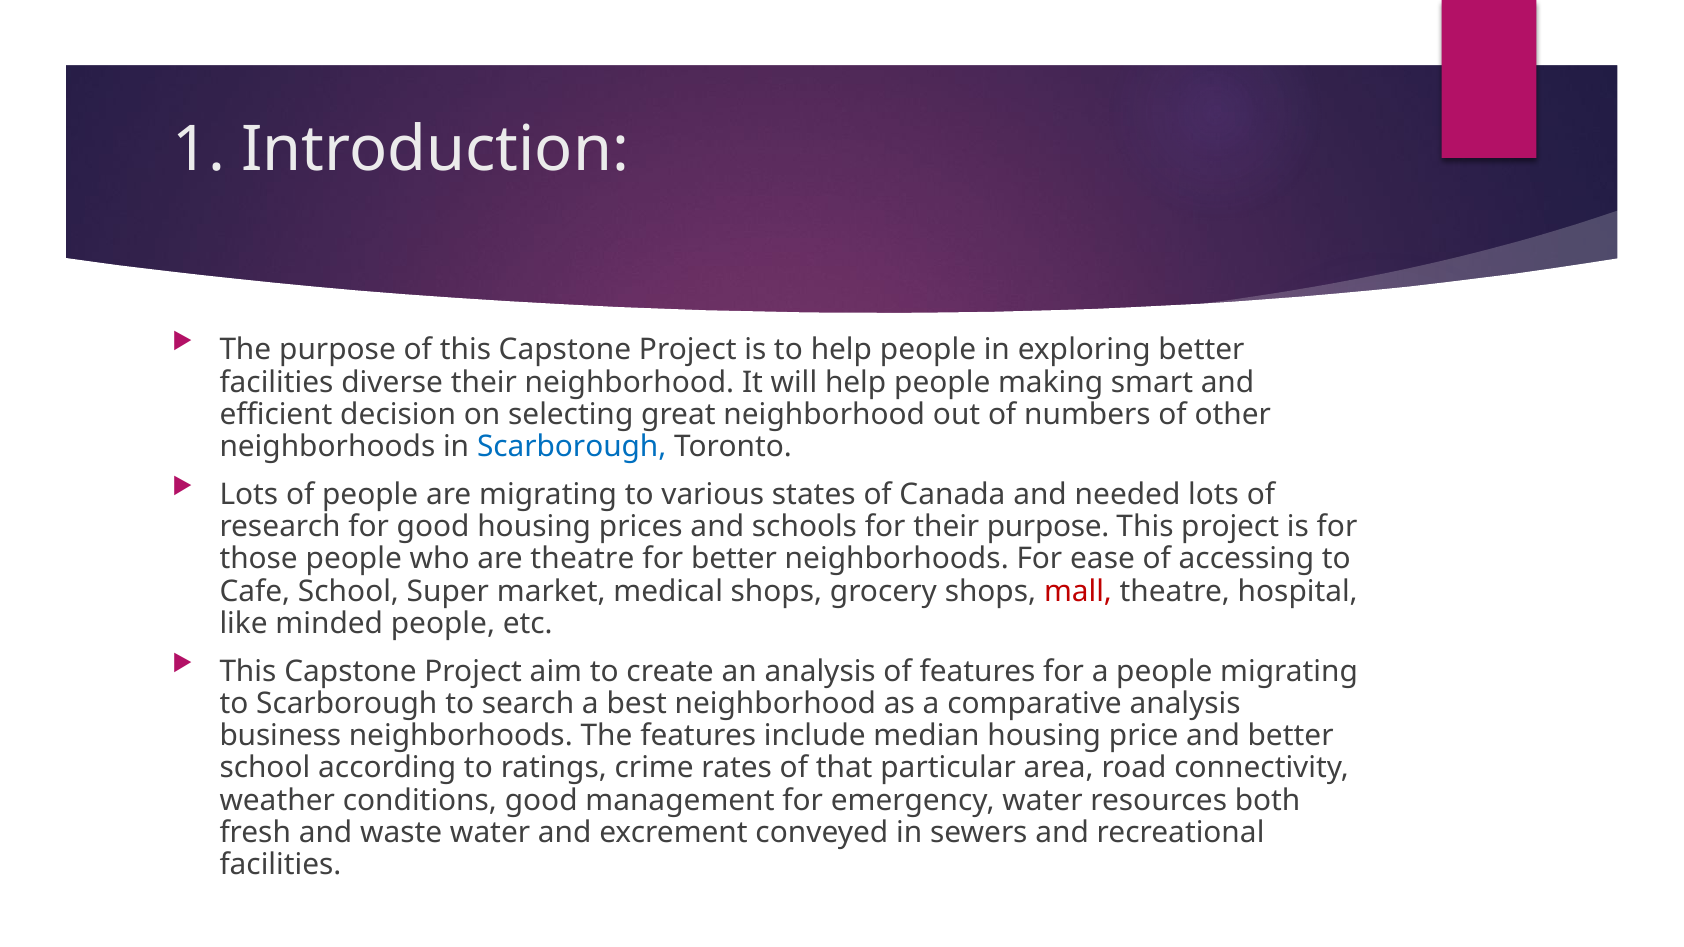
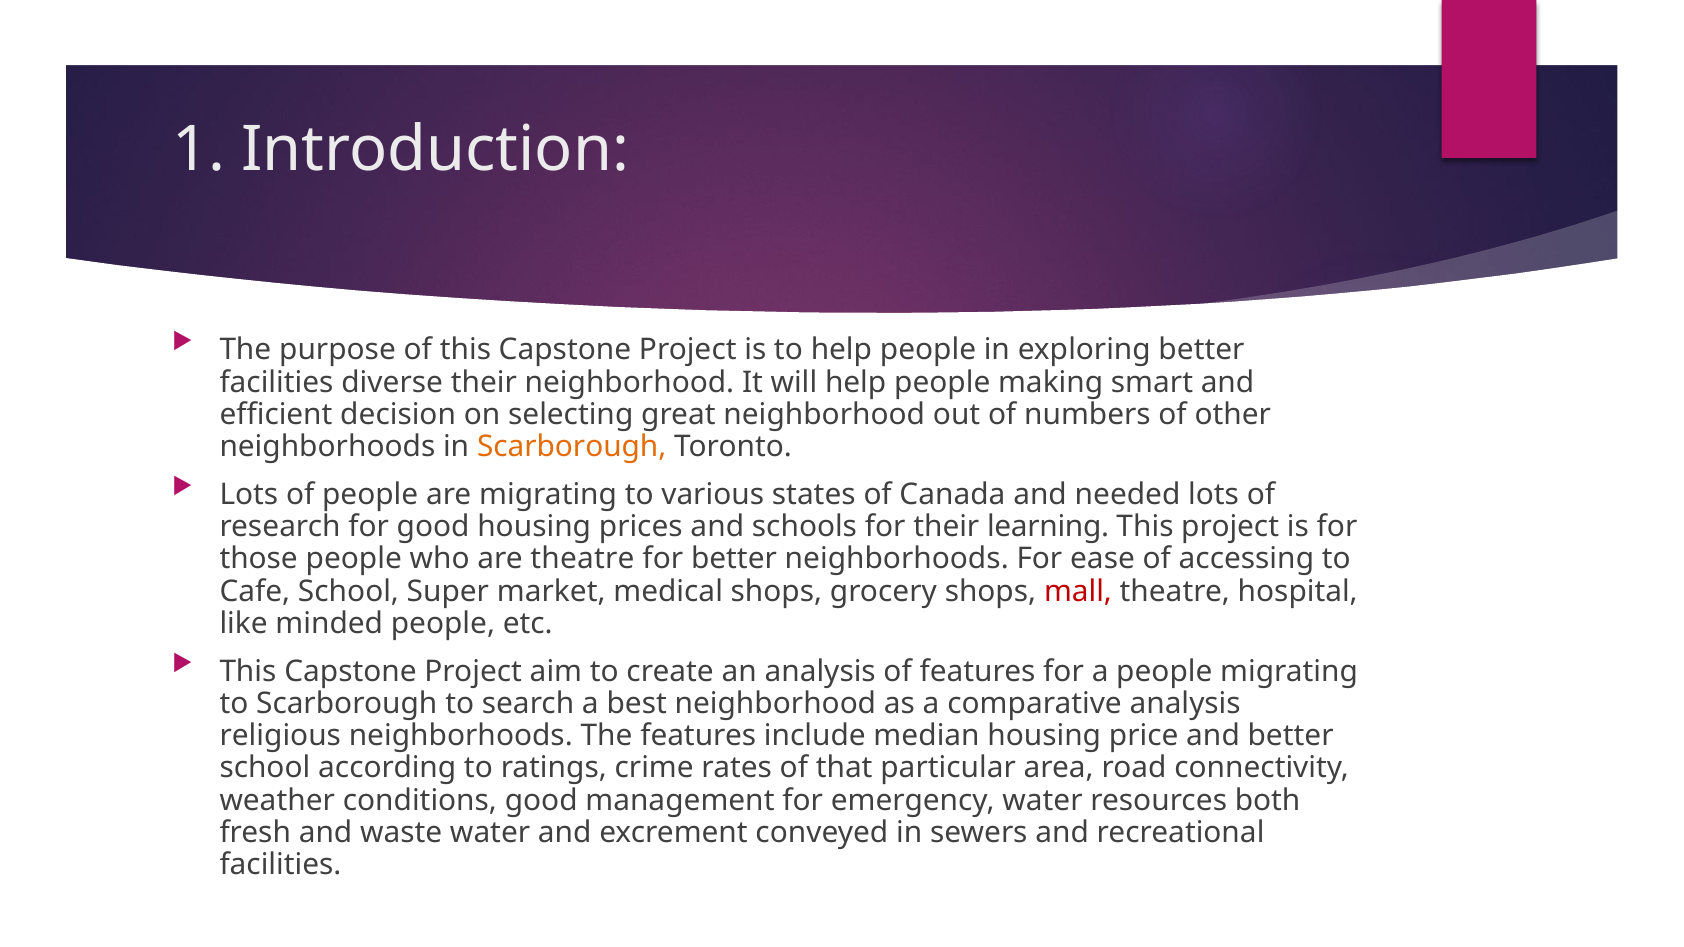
Scarborough at (572, 447) colour: blue -> orange
their purpose: purpose -> learning
business: business -> religious
